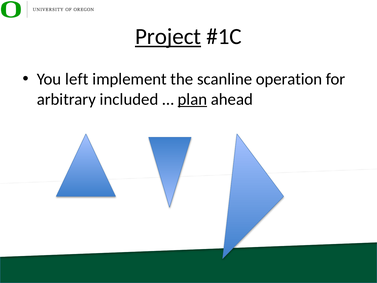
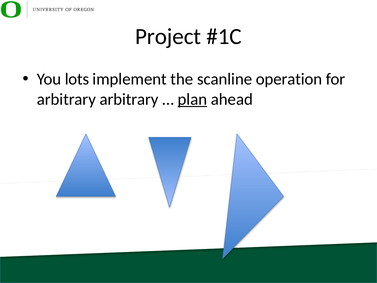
Project underline: present -> none
left: left -> lots
arbitrary included: included -> arbitrary
